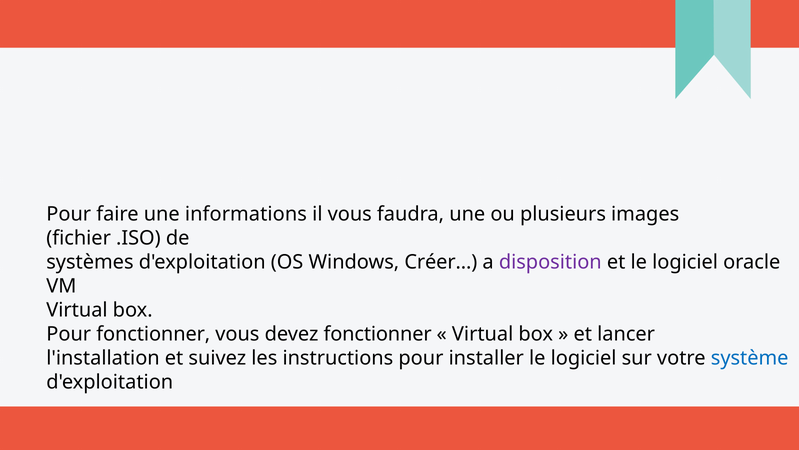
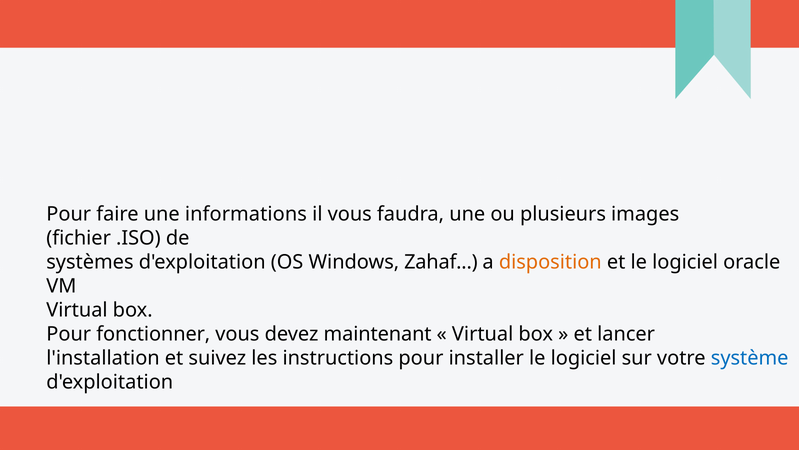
Créer: Créer -> Zahaf
disposition colour: purple -> orange
devez fonctionner: fonctionner -> maintenant
